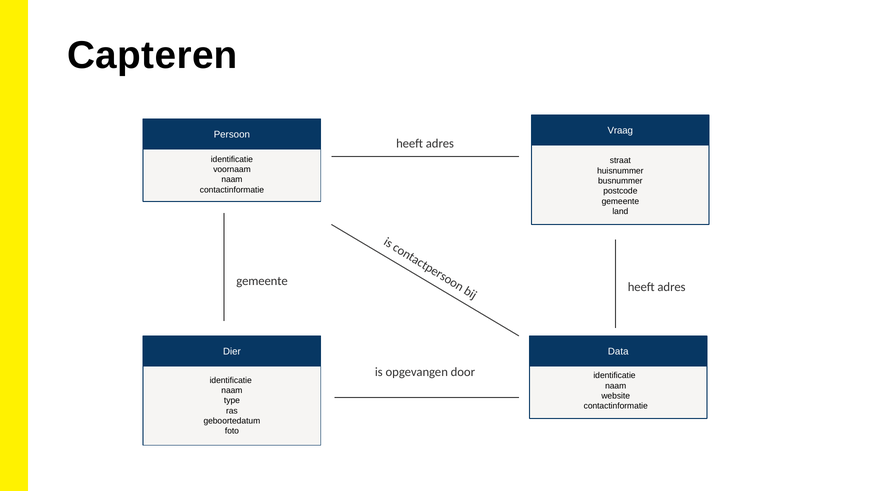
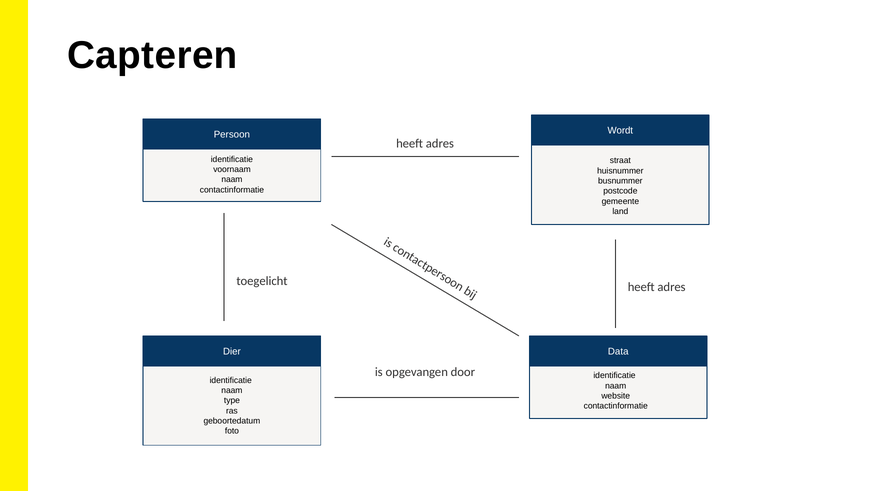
Vraag: Vraag -> Wordt
gemeente at (262, 281): gemeente -> toegelicht
